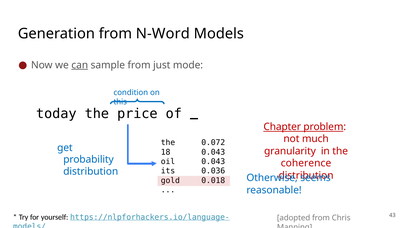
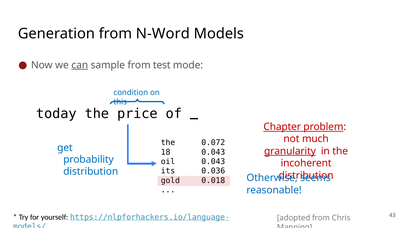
just: just -> test
granularity underline: none -> present
coherence: coherence -> incoherent
